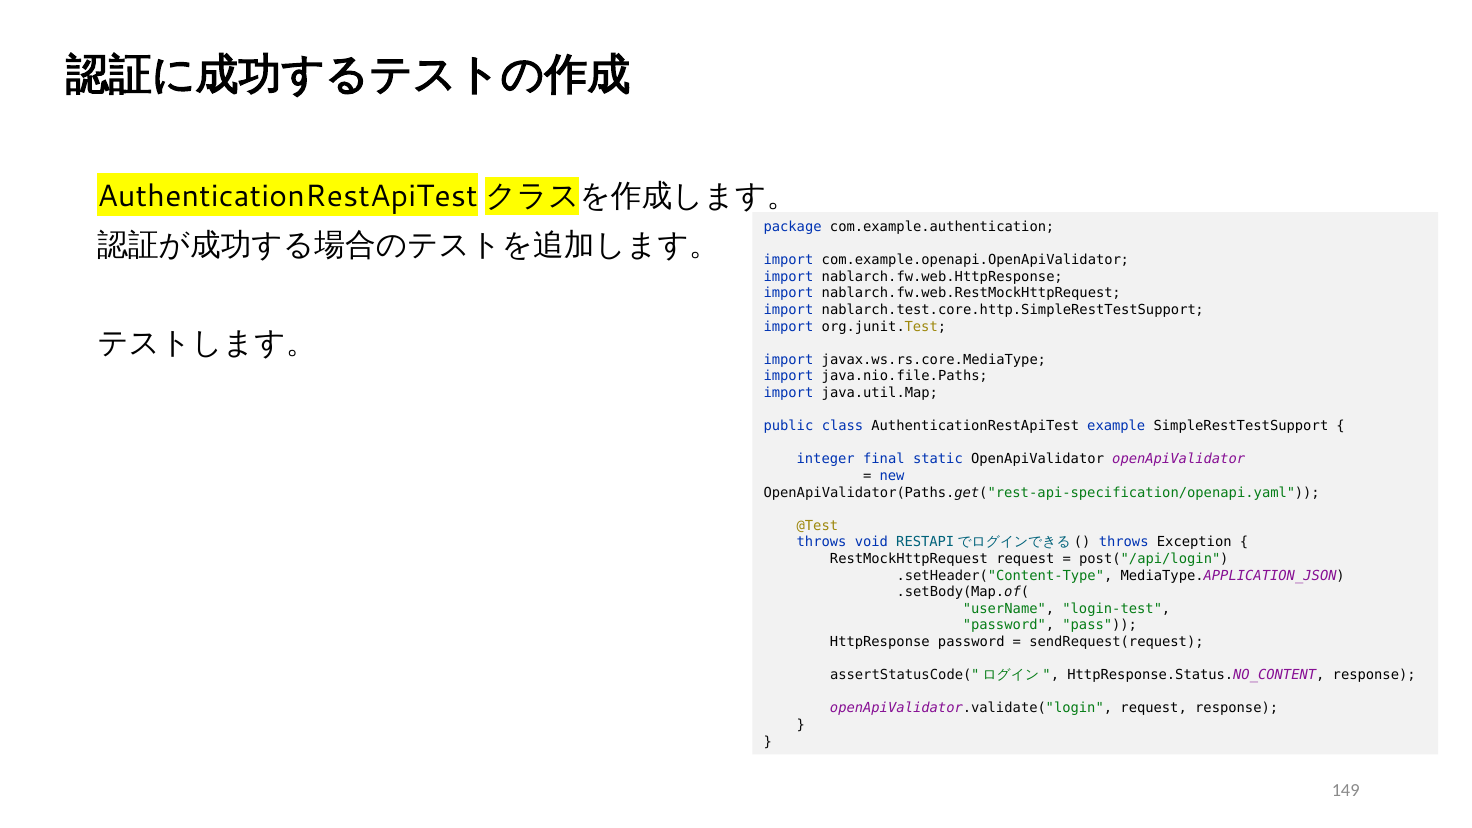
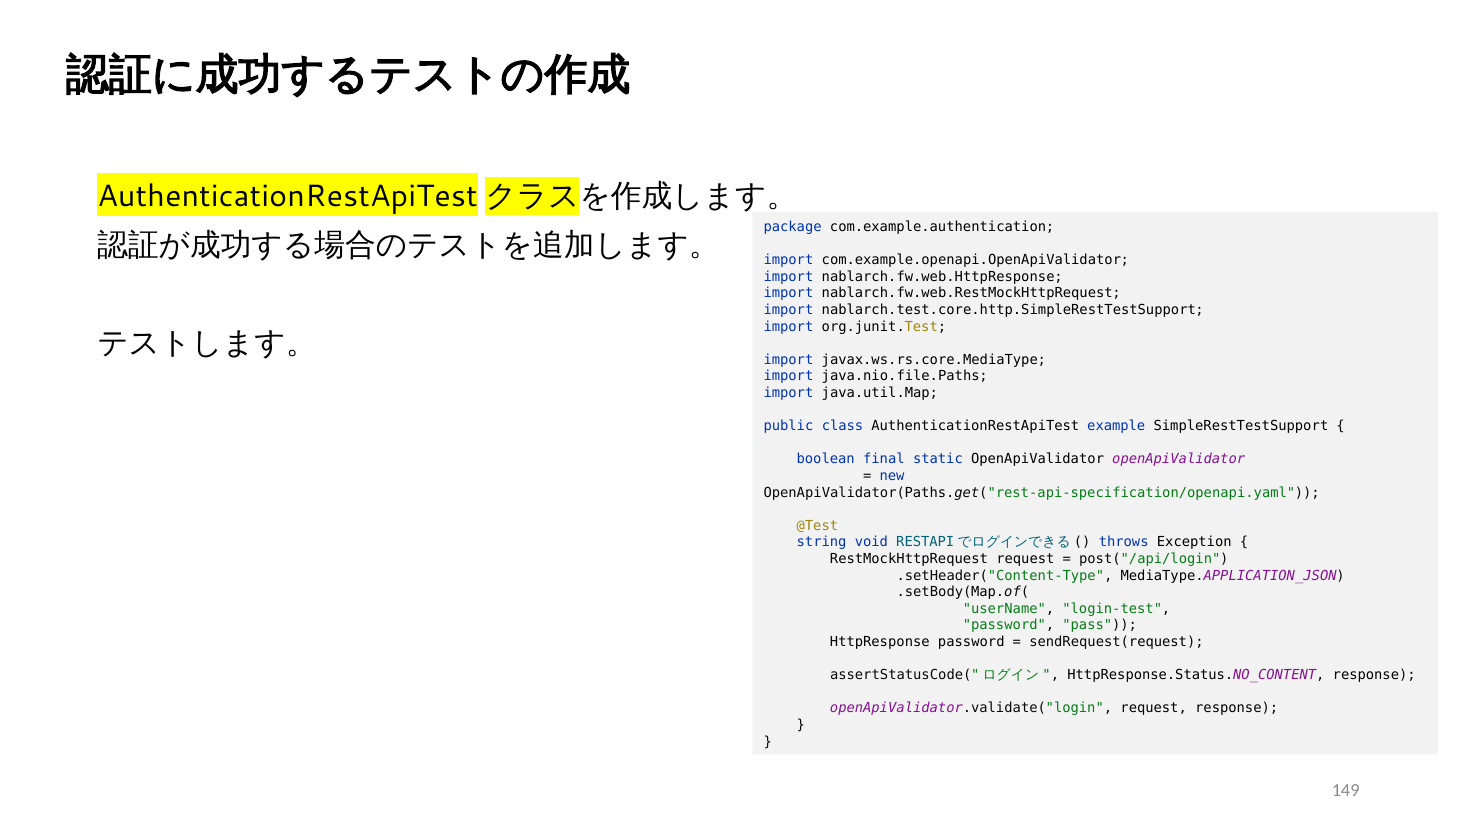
integer: integer -> boolean
throws at (822, 542): throws -> string
